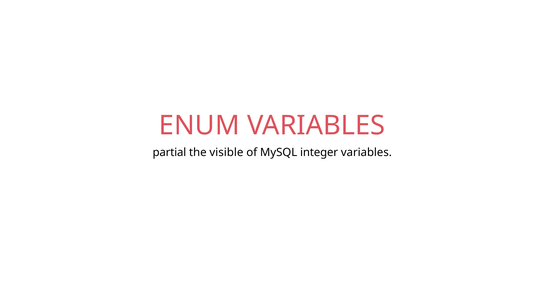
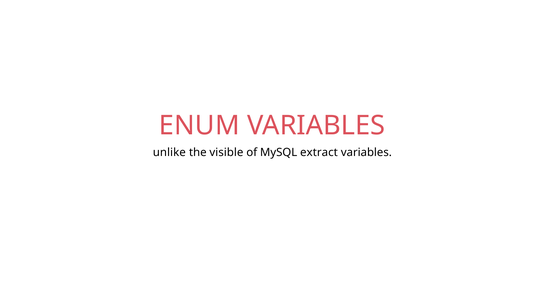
partial: partial -> unlike
integer: integer -> extract
